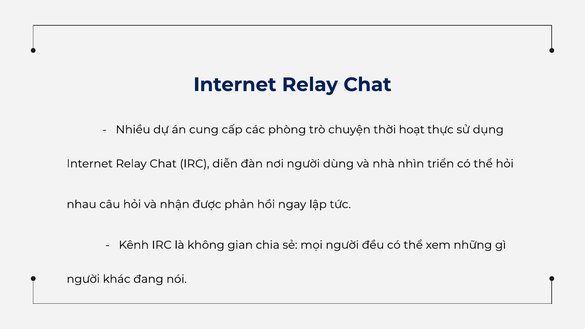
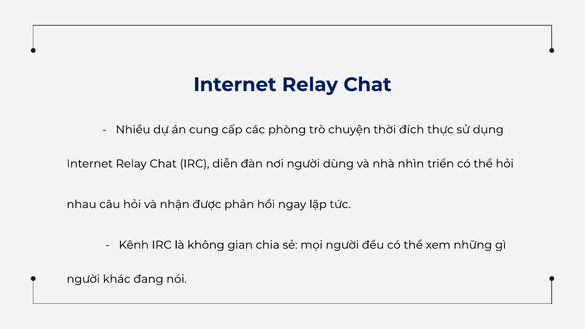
hoạt: hoạt -> đích
